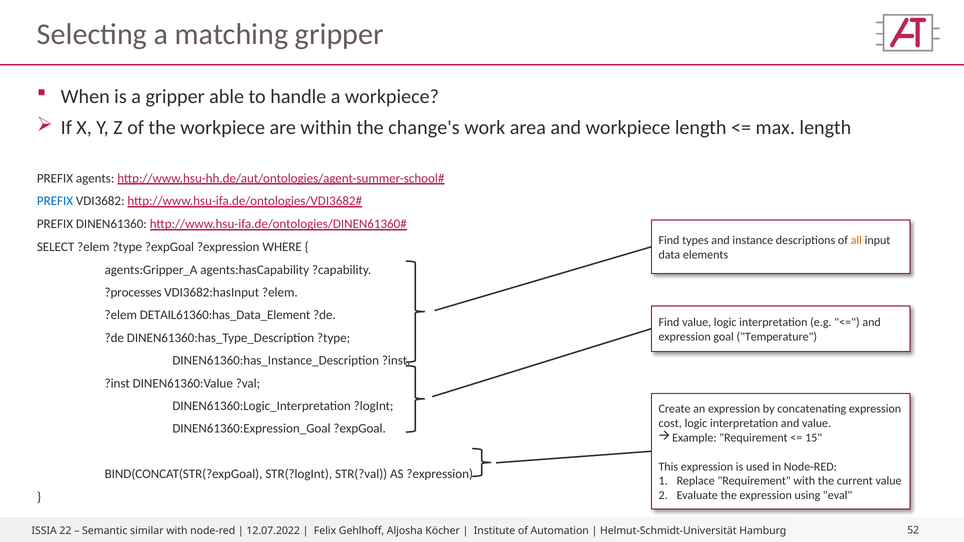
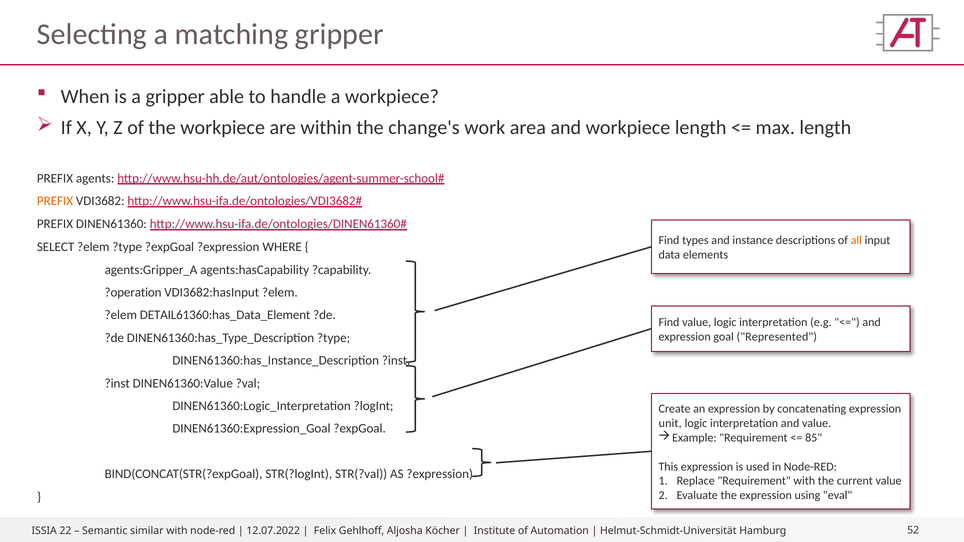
PREFIX at (55, 201) colour: blue -> orange
?processes: ?processes -> ?operation
Temperature: Temperature -> Represented
cost: cost -> unit
15: 15 -> 85
